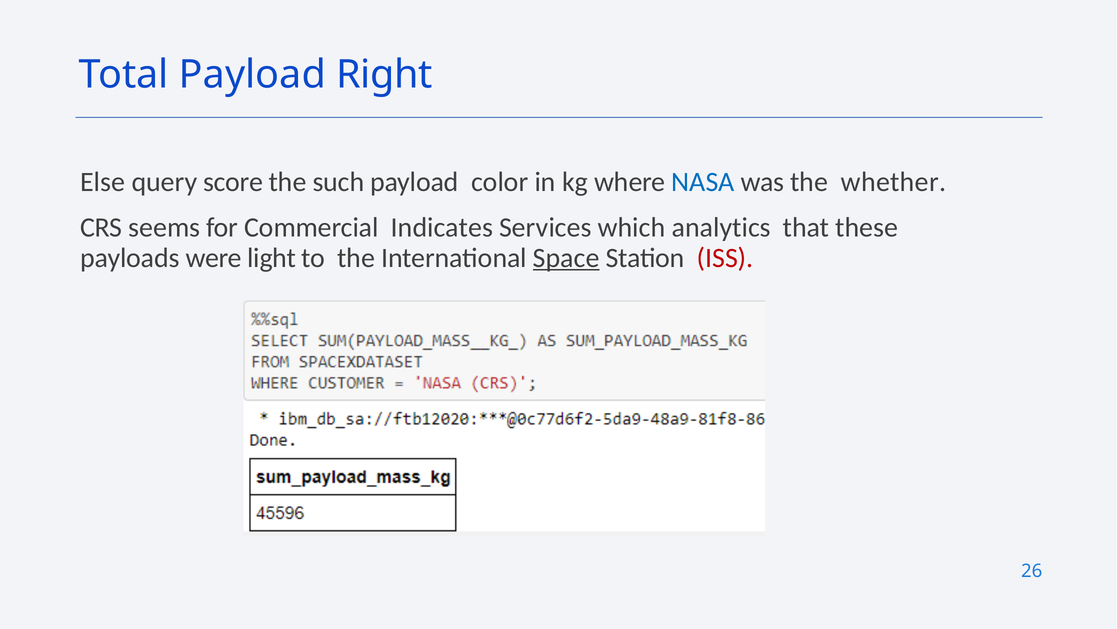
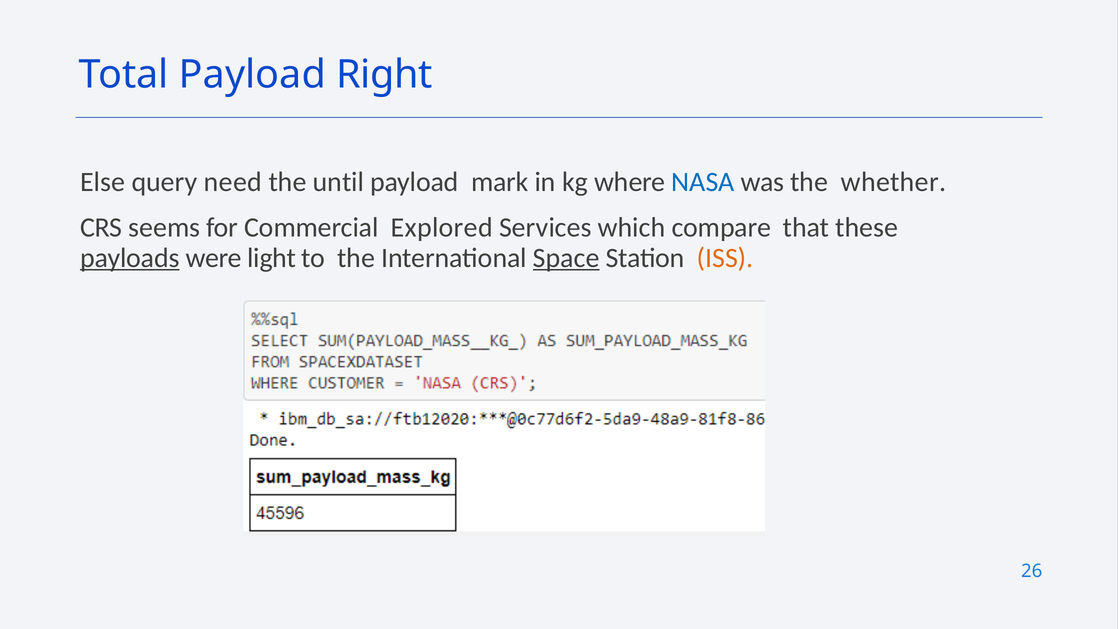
score: score -> need
such: such -> until
color: color -> mark
Indicates: Indicates -> Explored
analytics: analytics -> compare
payloads underline: none -> present
ISS colour: red -> orange
